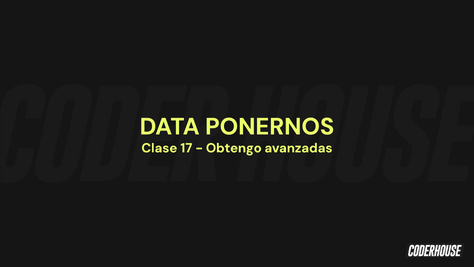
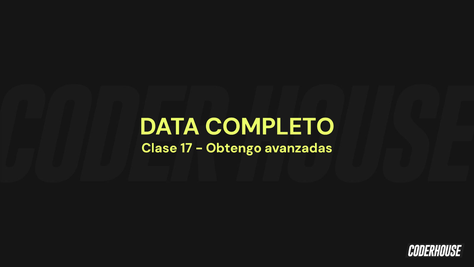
PONERNOS: PONERNOS -> COMPLETO
